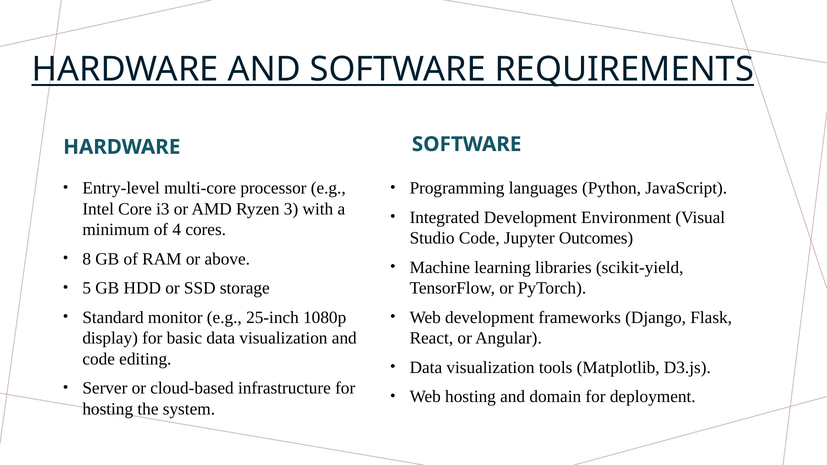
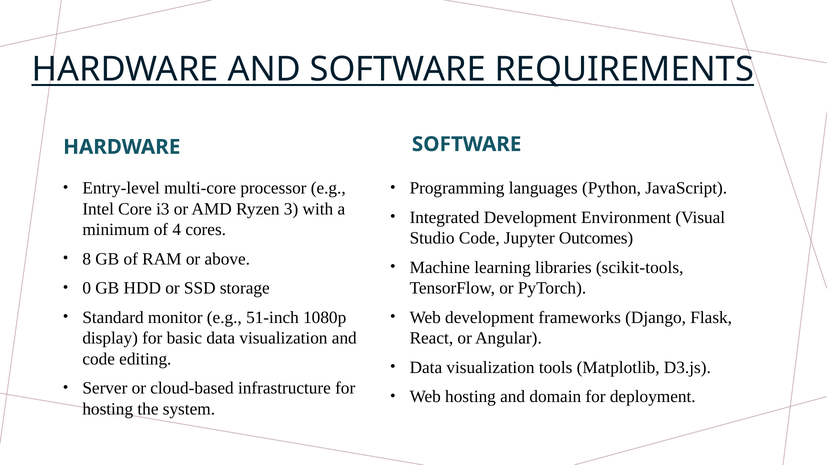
scikit-yield: scikit-yield -> scikit-tools
5: 5 -> 0
25-inch: 25-inch -> 51-inch
